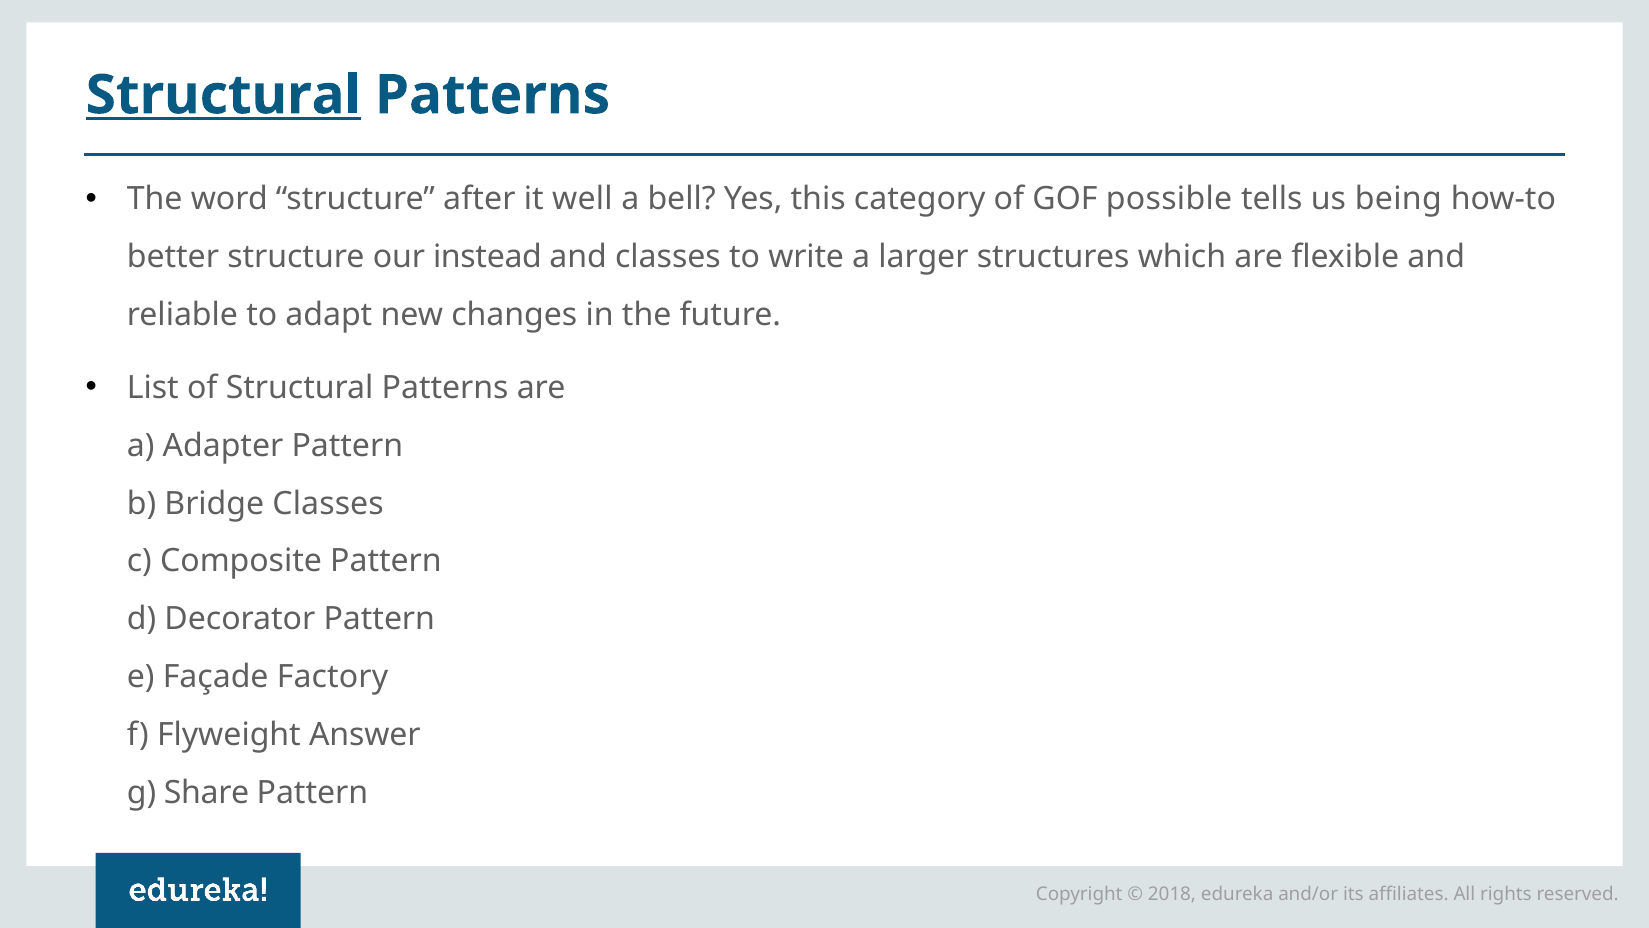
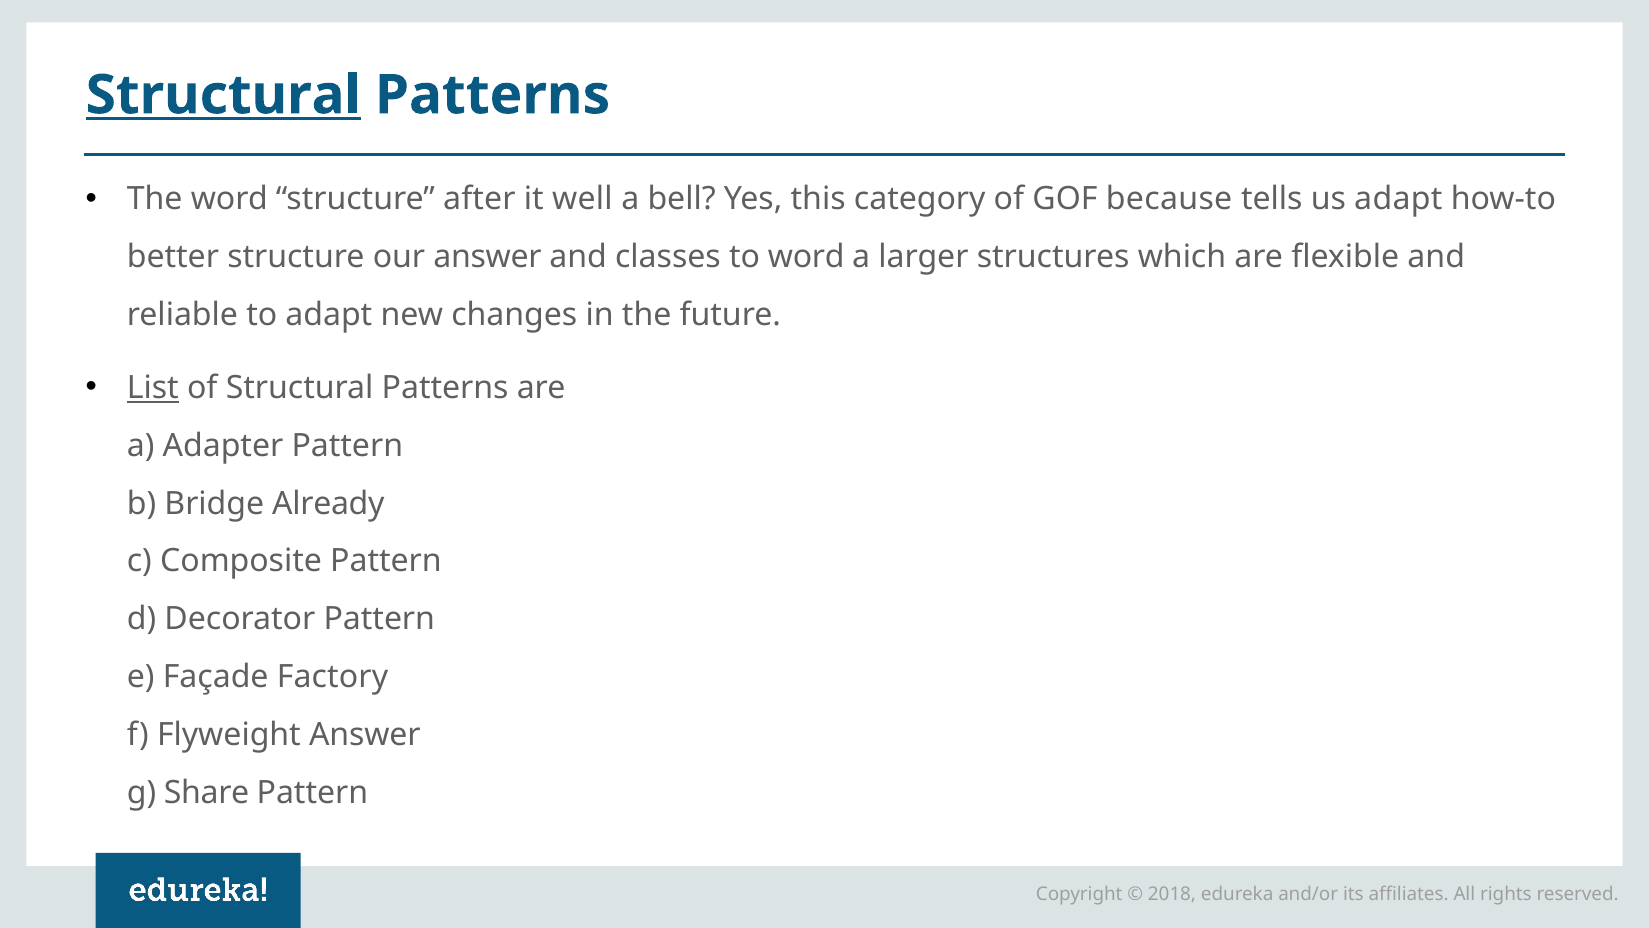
possible: possible -> because
us being: being -> adapt
our instead: instead -> answer
to write: write -> word
List underline: none -> present
Bridge Classes: Classes -> Already
